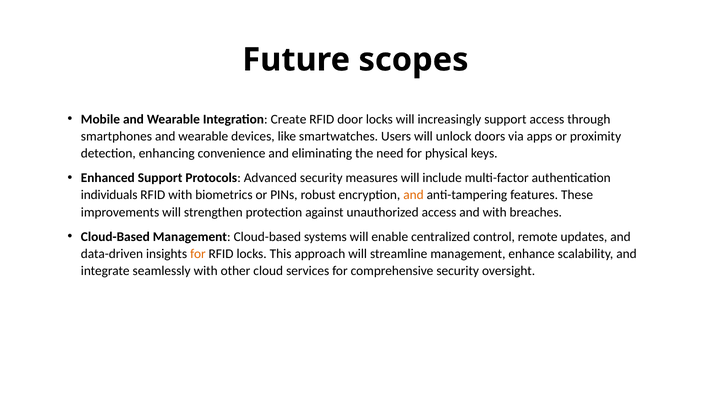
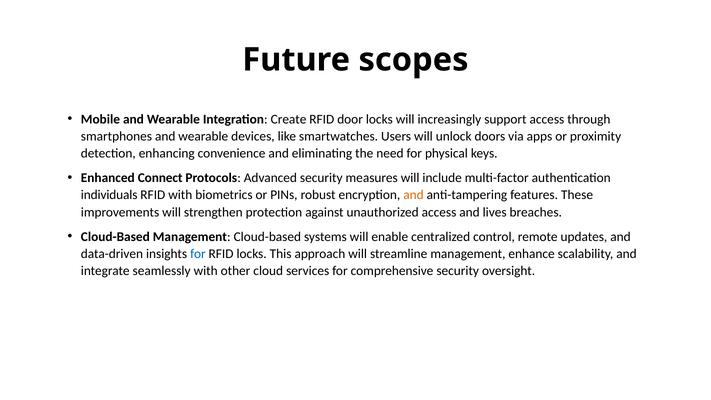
Enhanced Support: Support -> Connect
and with: with -> lives
for at (198, 254) colour: orange -> blue
